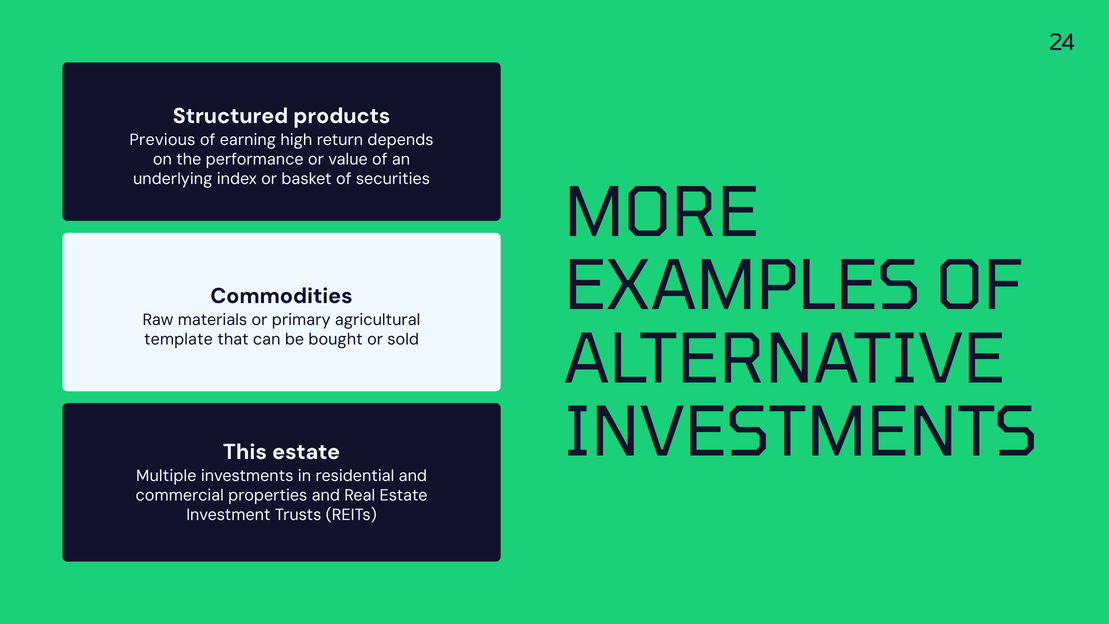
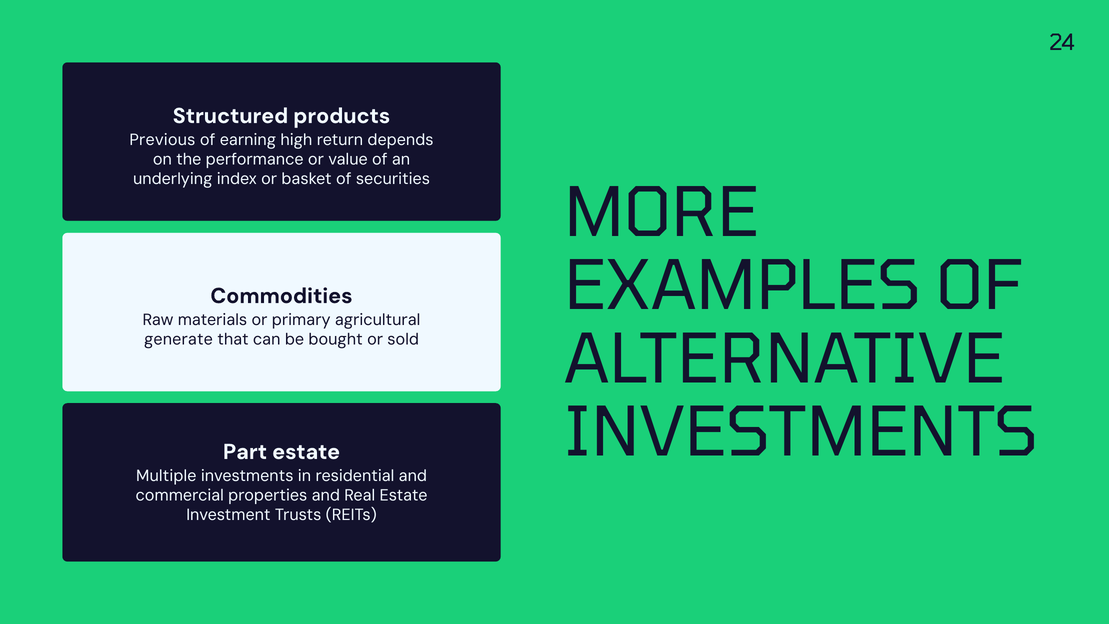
template: template -> generate
This: This -> Part
